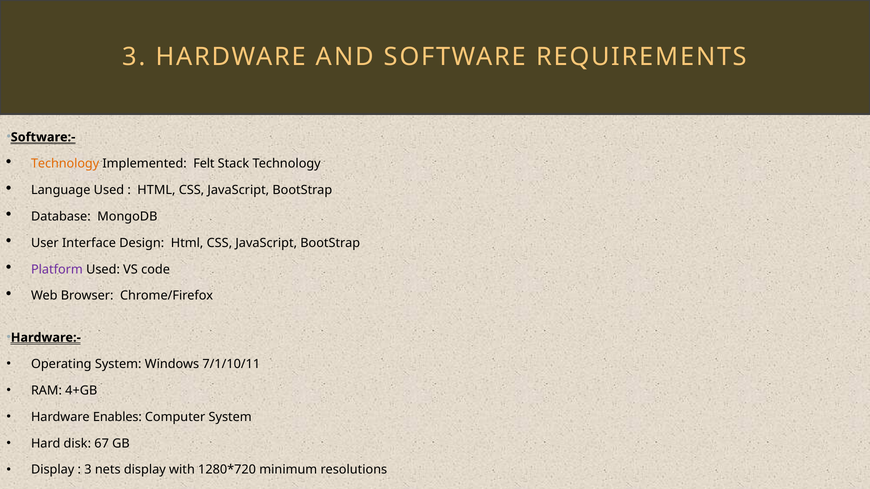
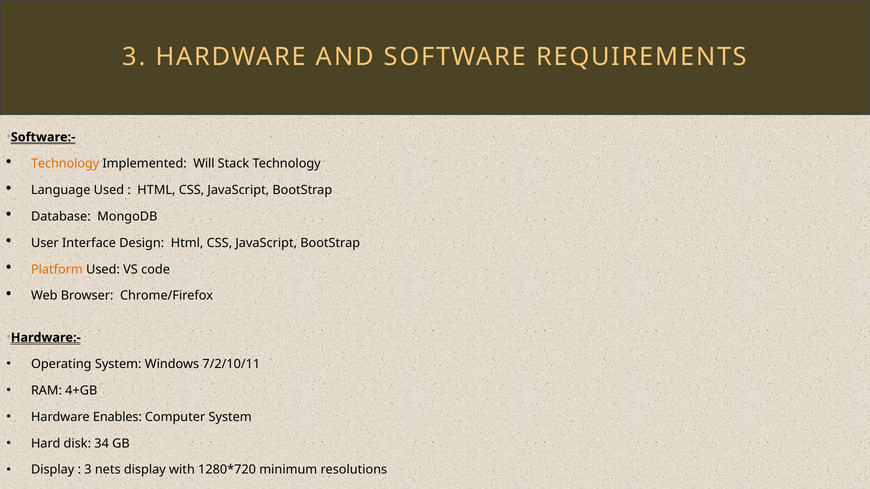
Felt: Felt -> Will
Platform colour: purple -> orange
7/1/10/11: 7/1/10/11 -> 7/2/10/11
67: 67 -> 34
